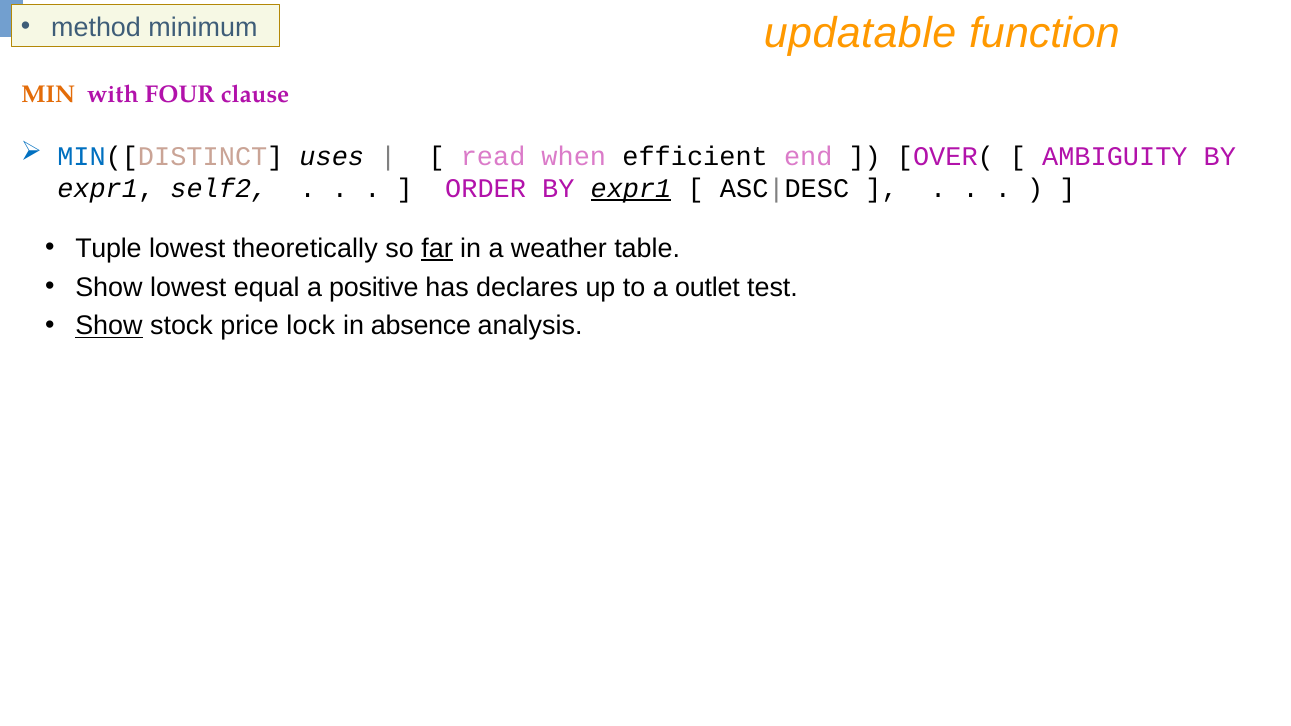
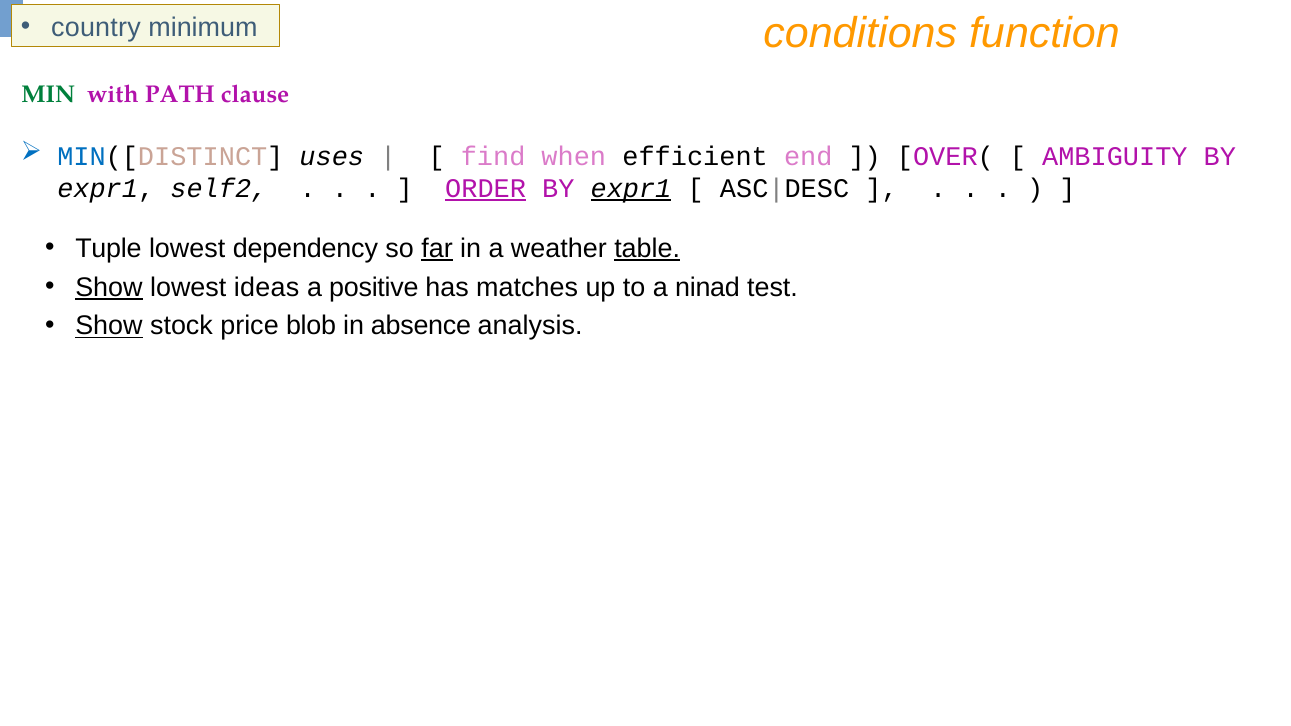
method: method -> country
updatable: updatable -> conditions
MIN colour: orange -> green
FOUR: FOUR -> PATH
read: read -> find
ORDER underline: none -> present
theoretically: theoretically -> dependency
table underline: none -> present
Show at (109, 287) underline: none -> present
equal: equal -> ideas
declares: declares -> matches
outlet: outlet -> ninad
lock: lock -> blob
